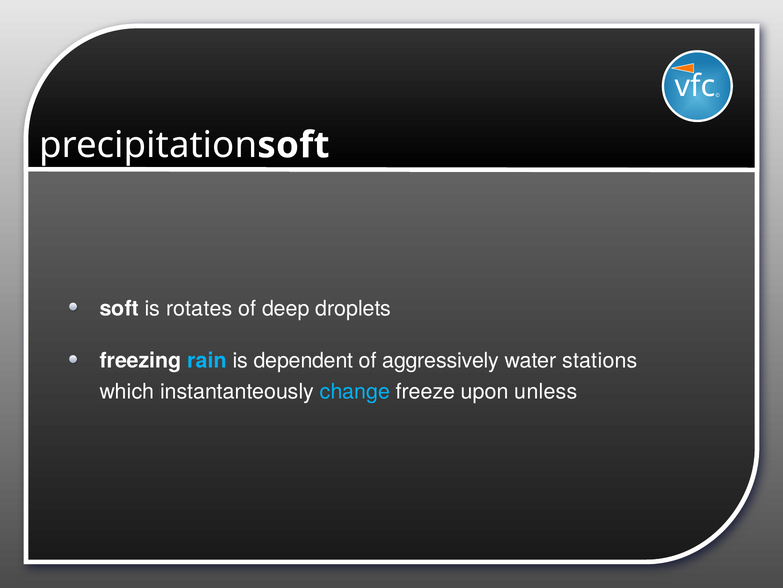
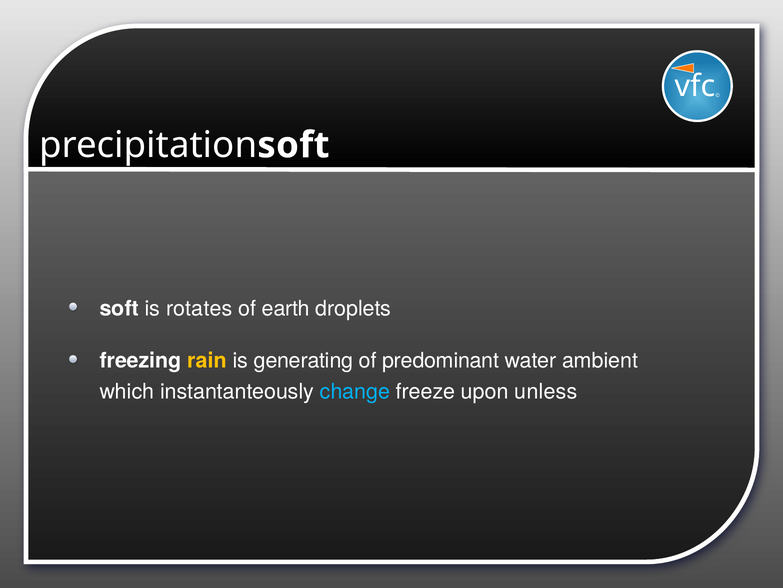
deep: deep -> earth
rain colour: light blue -> yellow
dependent: dependent -> generating
aggressively: aggressively -> predominant
stations: stations -> ambient
